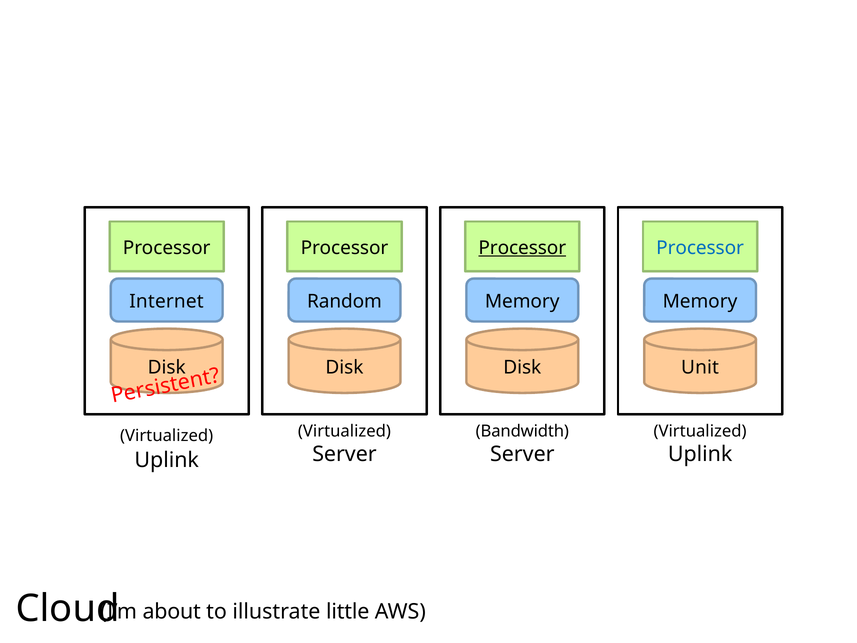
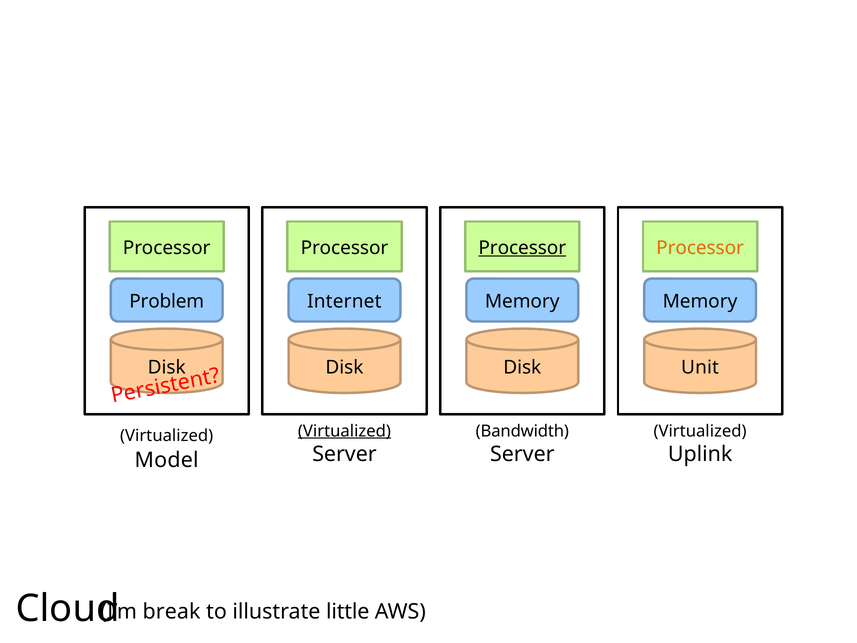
Processor at (700, 248) colour: blue -> orange
Internet: Internet -> Problem
Random: Random -> Internet
Virtualized at (344, 431) underline: none -> present
Uplink at (167, 460): Uplink -> Model
about: about -> break
